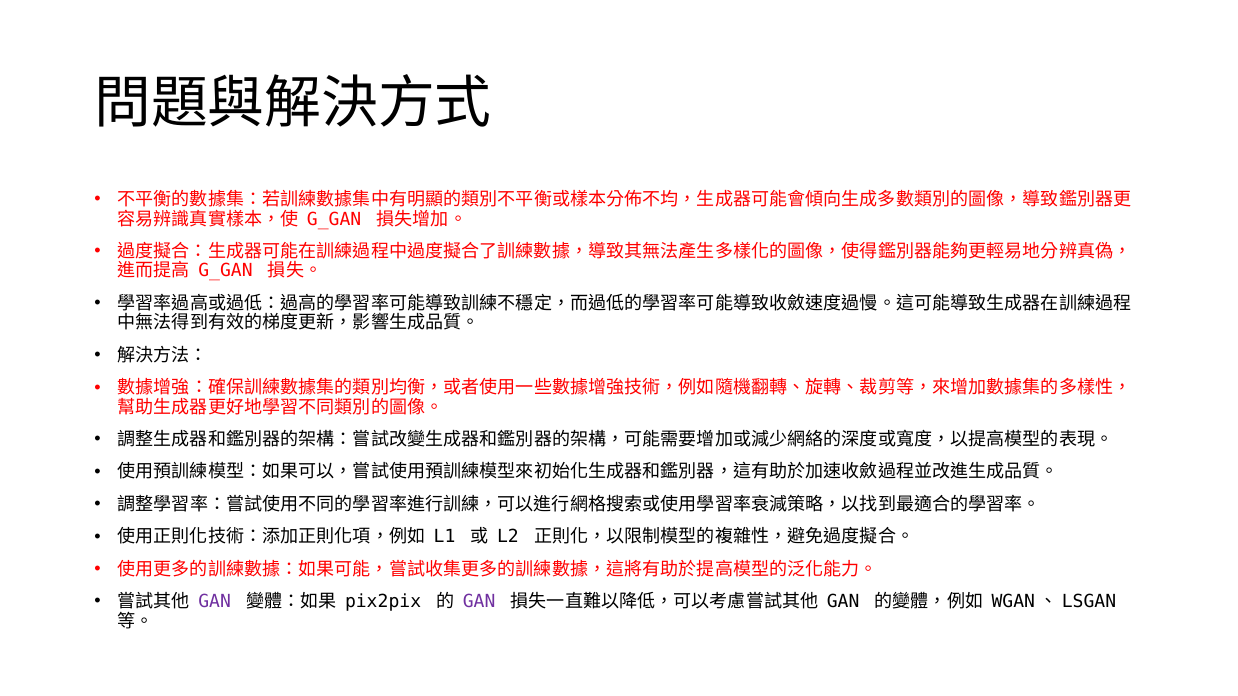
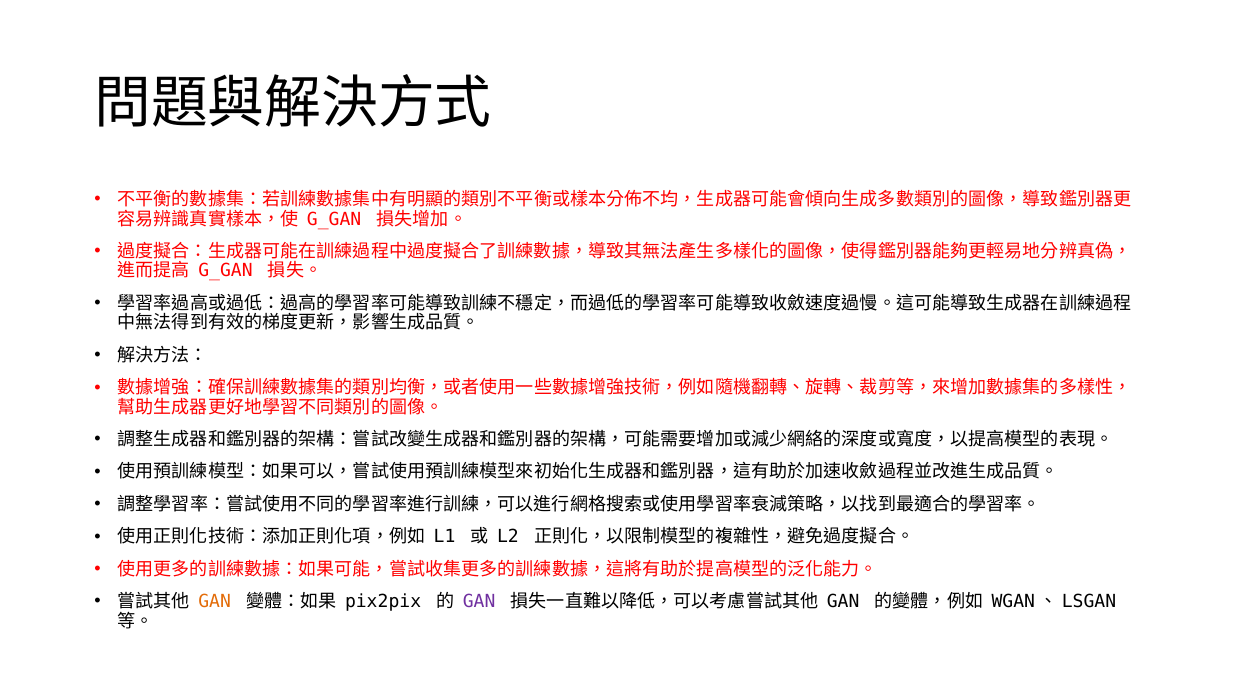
GAN at (215, 602) colour: purple -> orange
